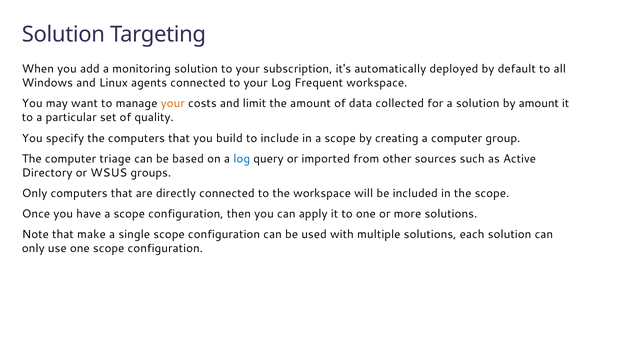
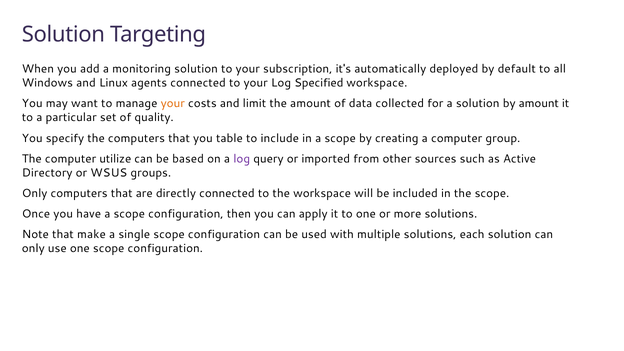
Frequent: Frequent -> Specified
build: build -> table
triage: triage -> utilize
log at (242, 159) colour: blue -> purple
